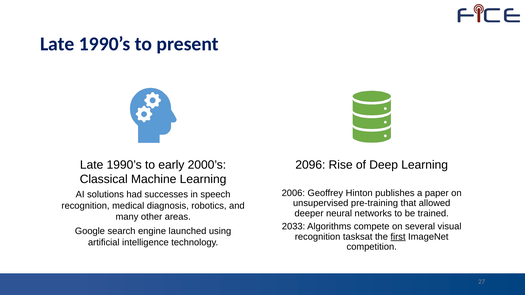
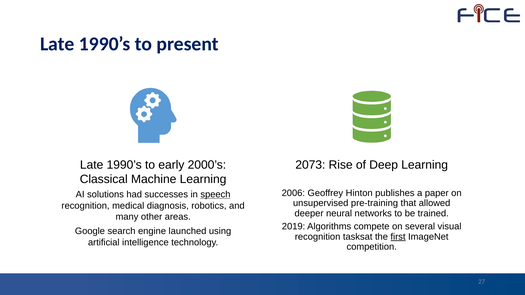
2096: 2096 -> 2073
speech underline: none -> present
2033: 2033 -> 2019
